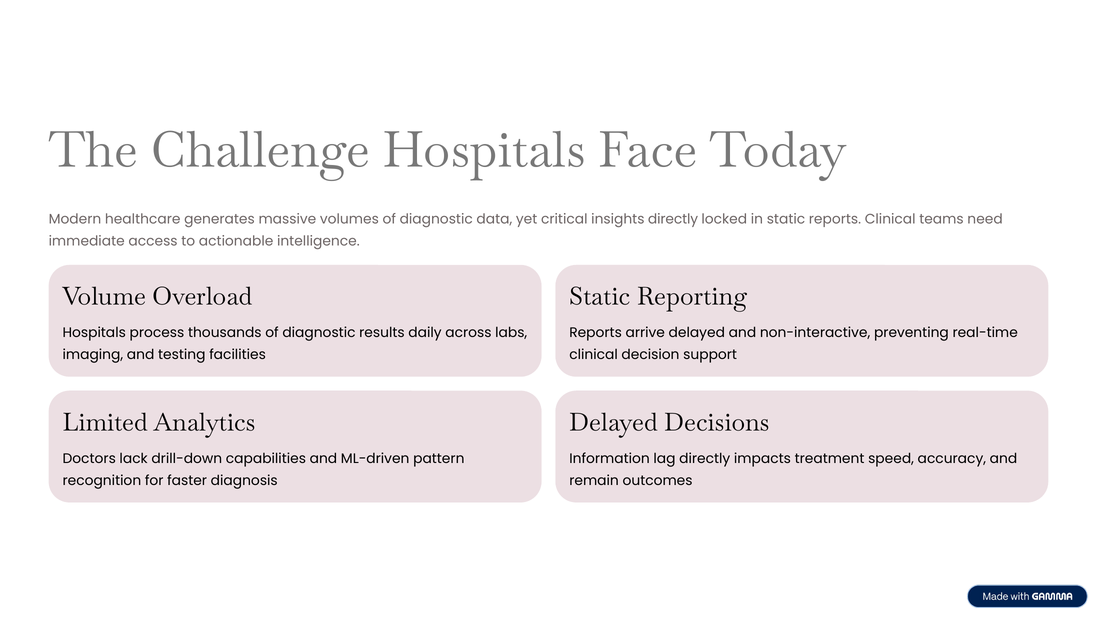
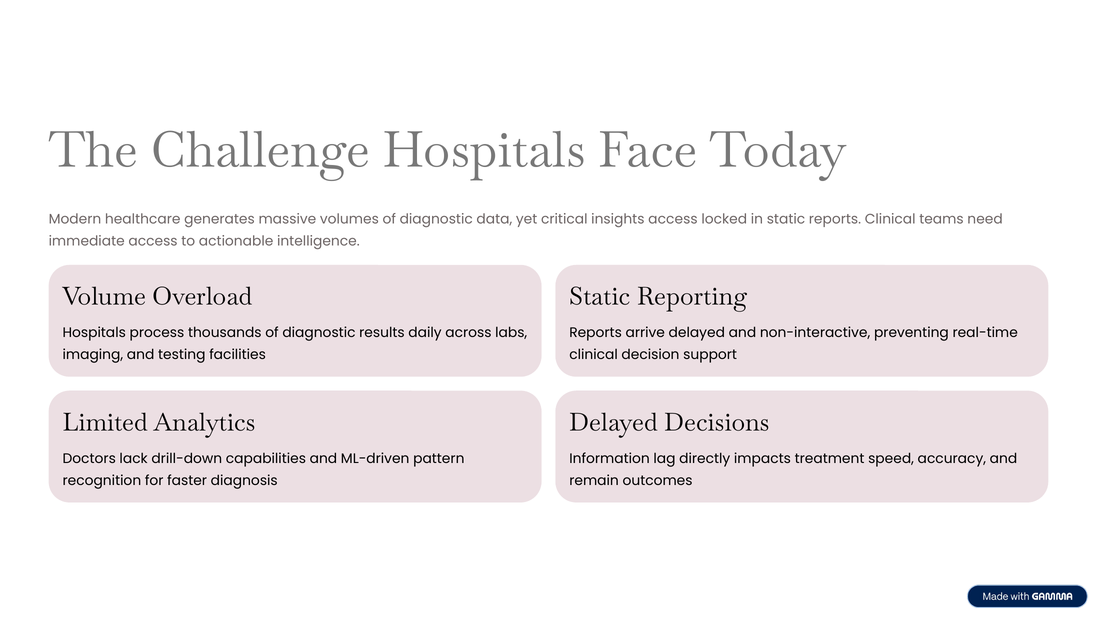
insights directly: directly -> access
